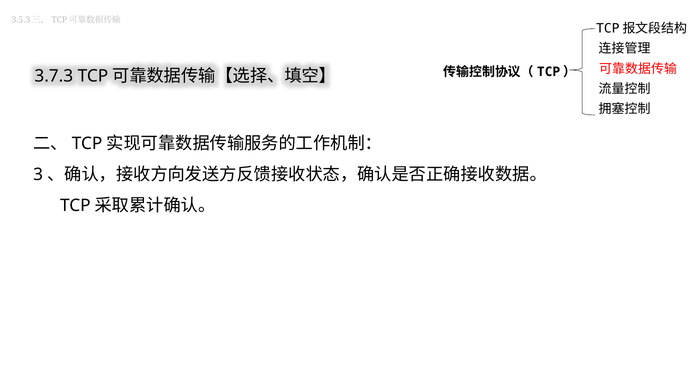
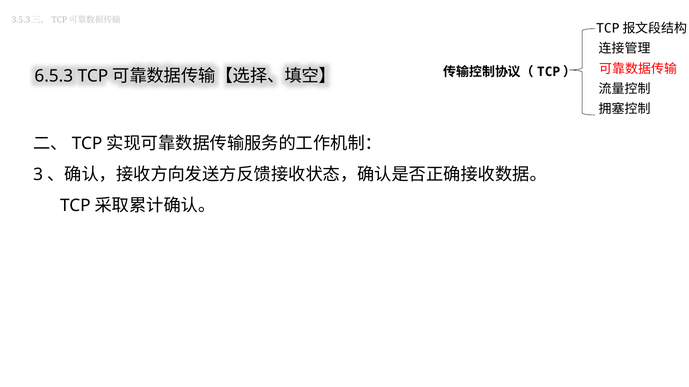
3.7.3: 3.7.3 -> 6.5.3
